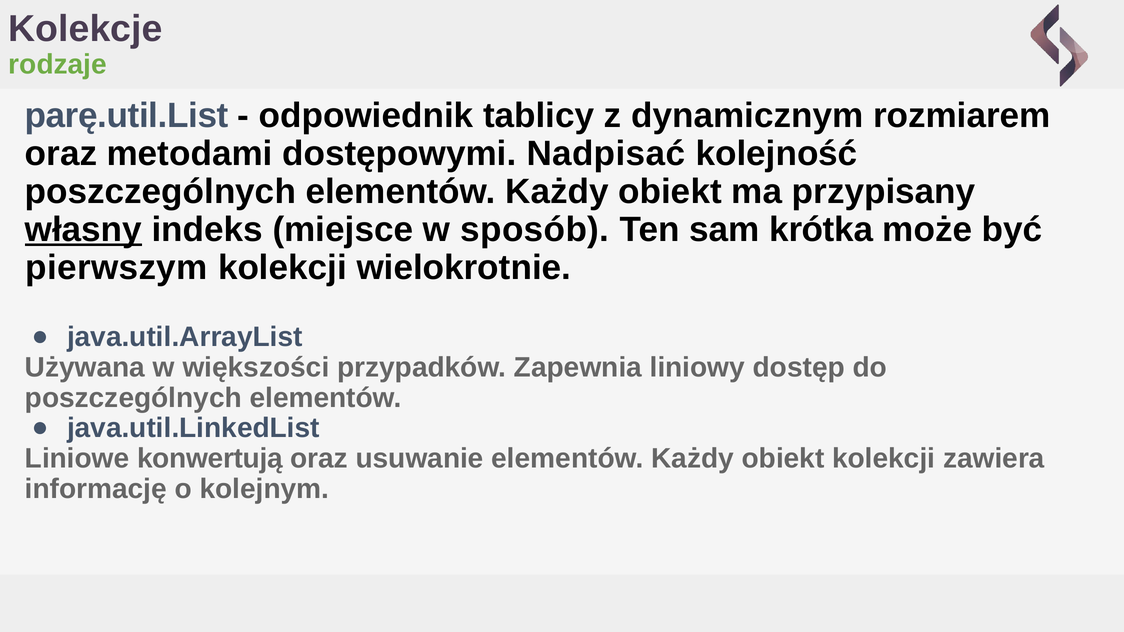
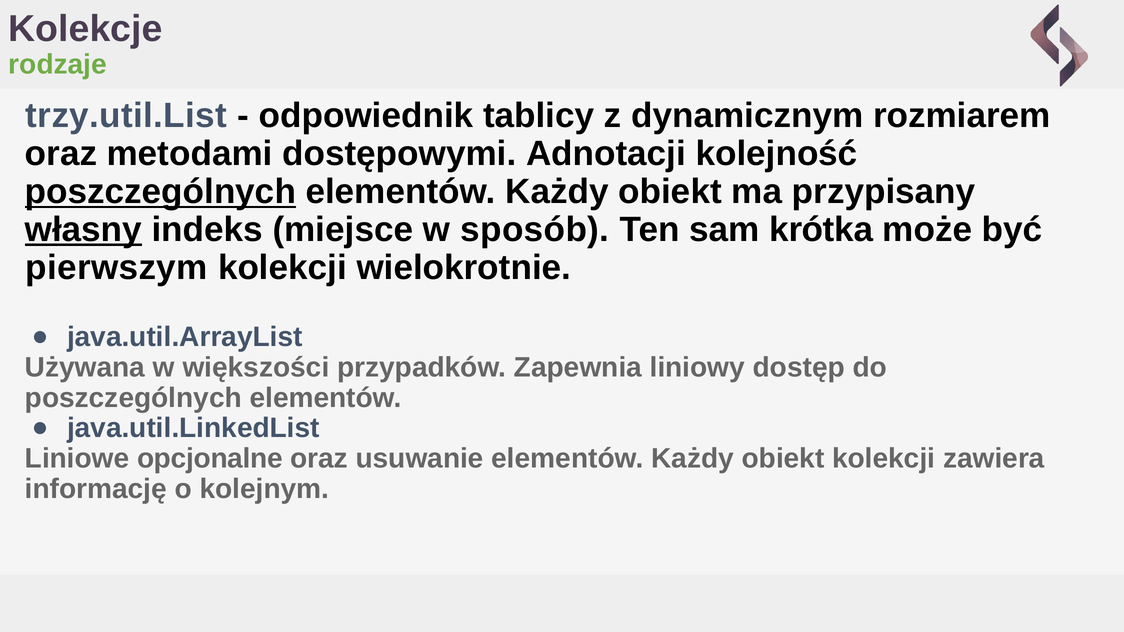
parę.util.List: parę.util.List -> trzy.util.List
Nadpisać: Nadpisać -> Adnotacji
poszczególnych at (160, 192) underline: none -> present
konwertują: konwertują -> opcjonalne
